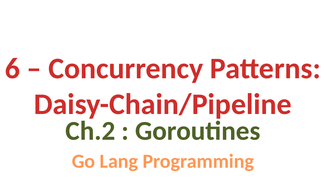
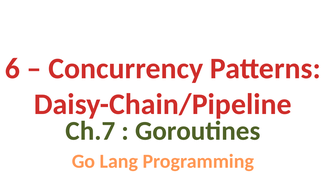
Ch.2: Ch.2 -> Ch.7
